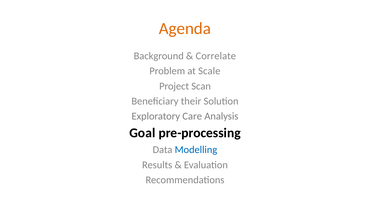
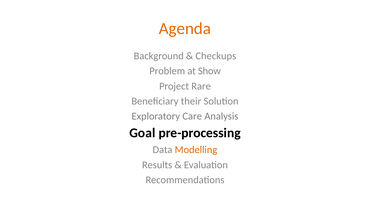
Correlate: Correlate -> Checkups
Scale: Scale -> Show
Scan: Scan -> Rare
Modelling colour: blue -> orange
